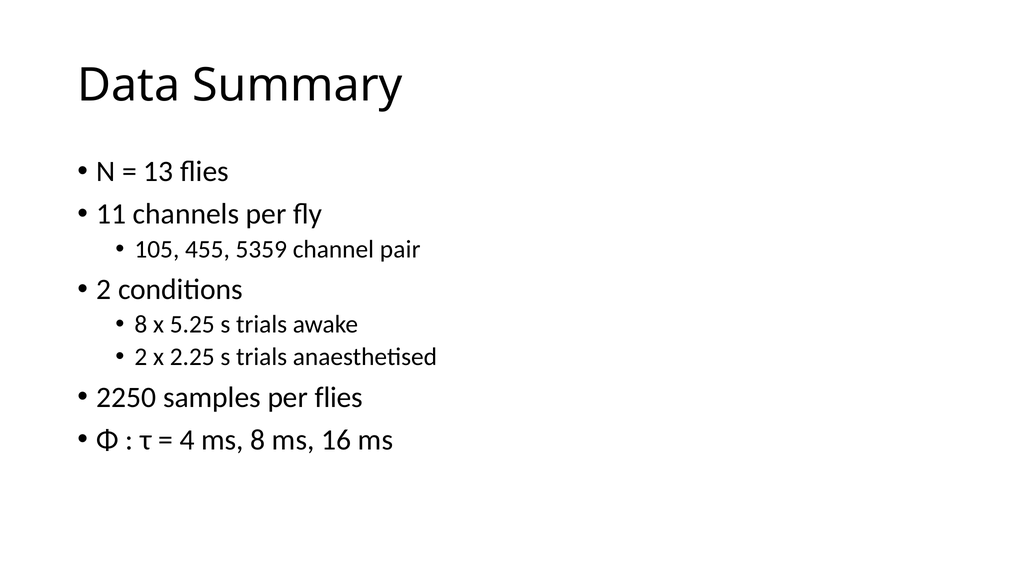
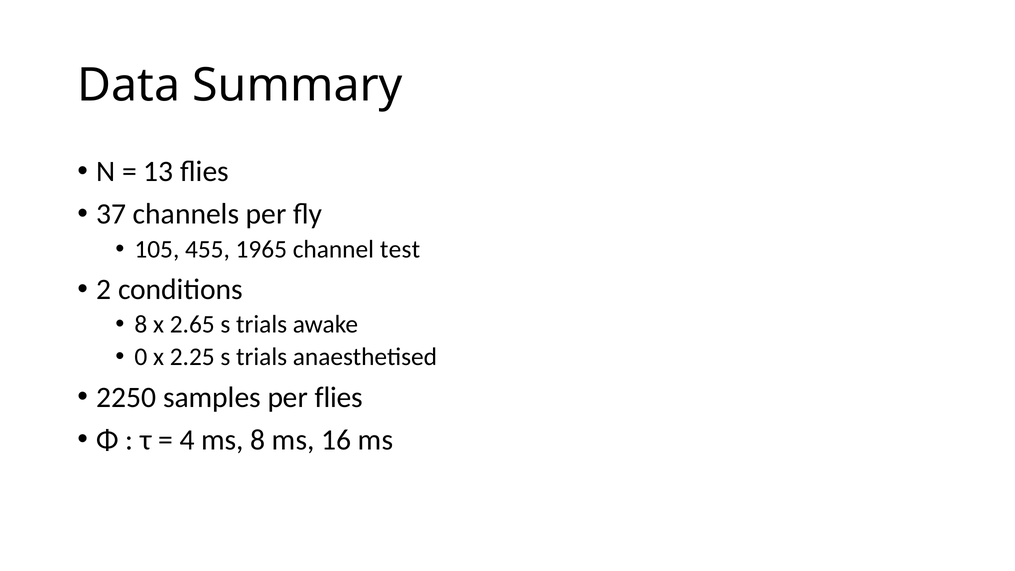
11: 11 -> 37
5359: 5359 -> 1965
pair: pair -> test
5.25: 5.25 -> 2.65
2 at (141, 357): 2 -> 0
